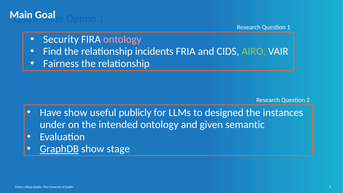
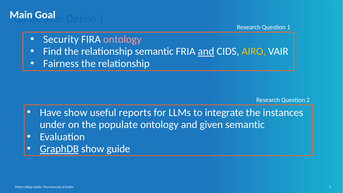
relationship incidents: incidents -> semantic
and at (206, 51) underline: none -> present
AIRO colour: light green -> yellow
publicly: publicly -> reports
designed: designed -> integrate
intended: intended -> populate
stage: stage -> guide
